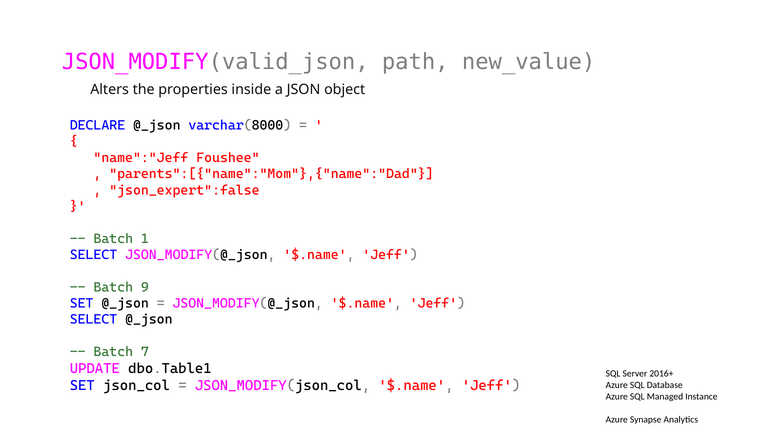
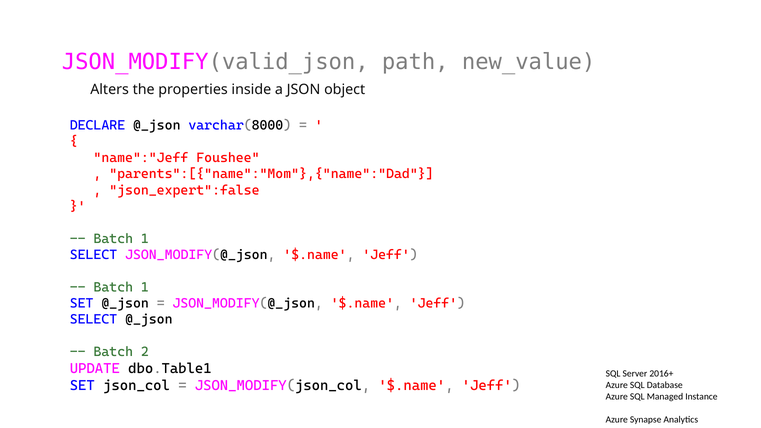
9 at (145, 287): 9 -> 1
7: 7 -> 2
